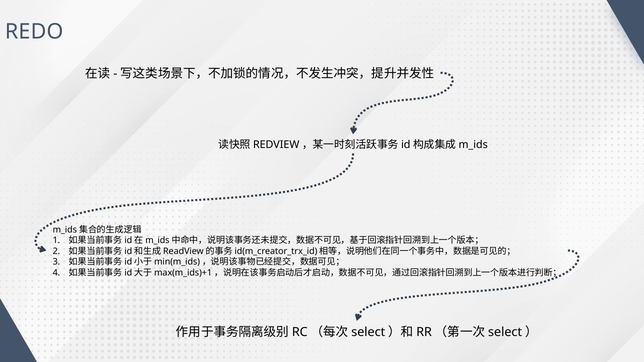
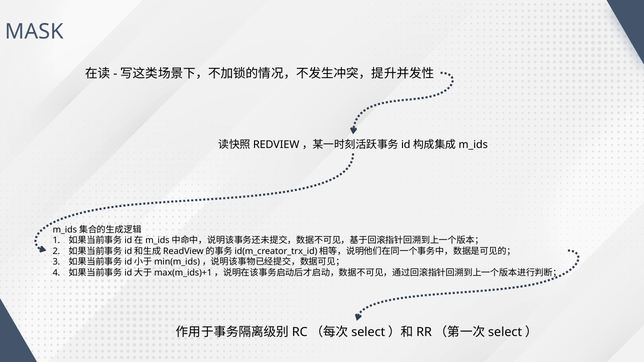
REDO: REDO -> MASK
